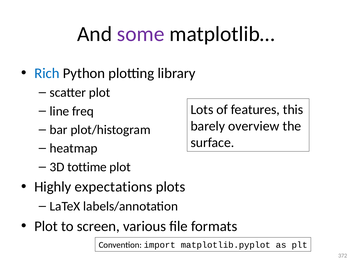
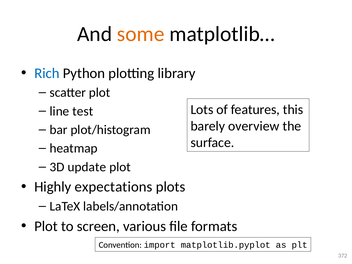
some colour: purple -> orange
freq: freq -> test
tottime: tottime -> update
